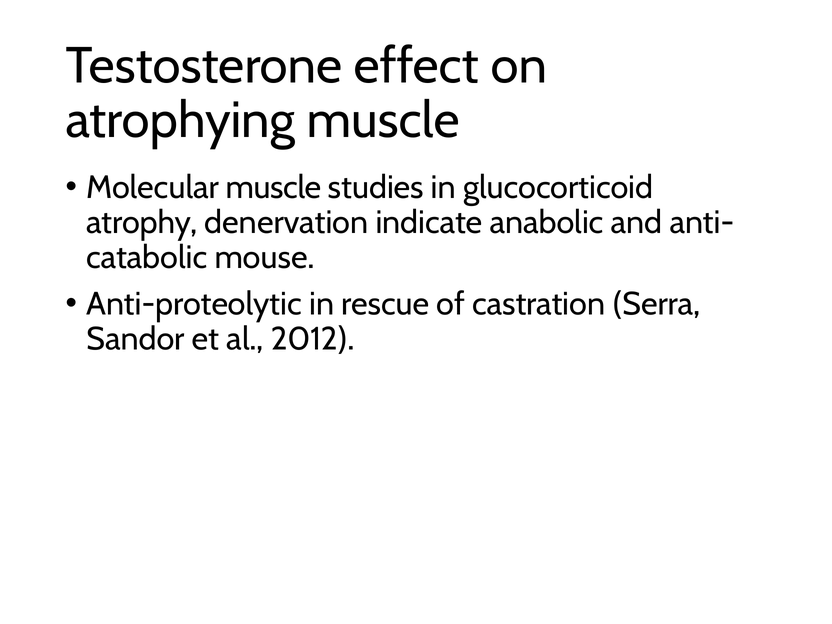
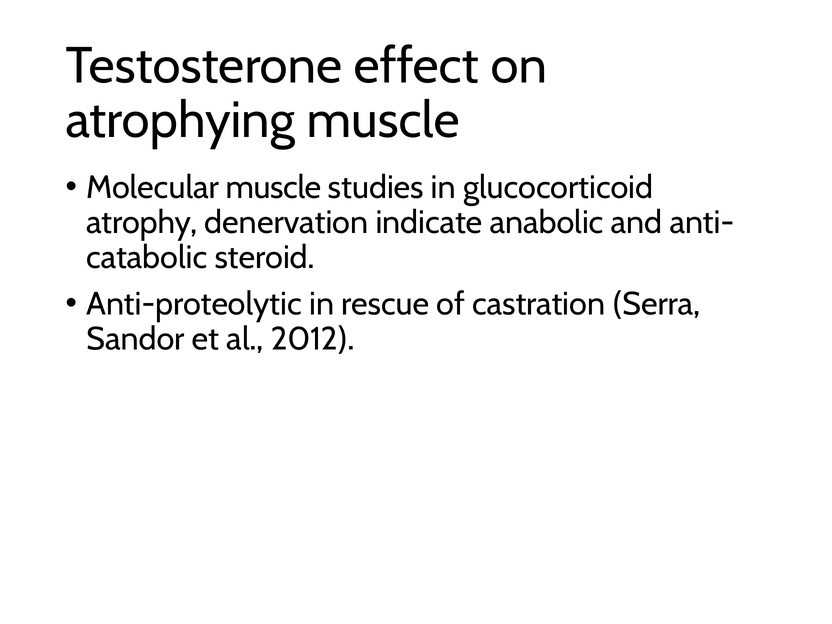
mouse: mouse -> steroid
